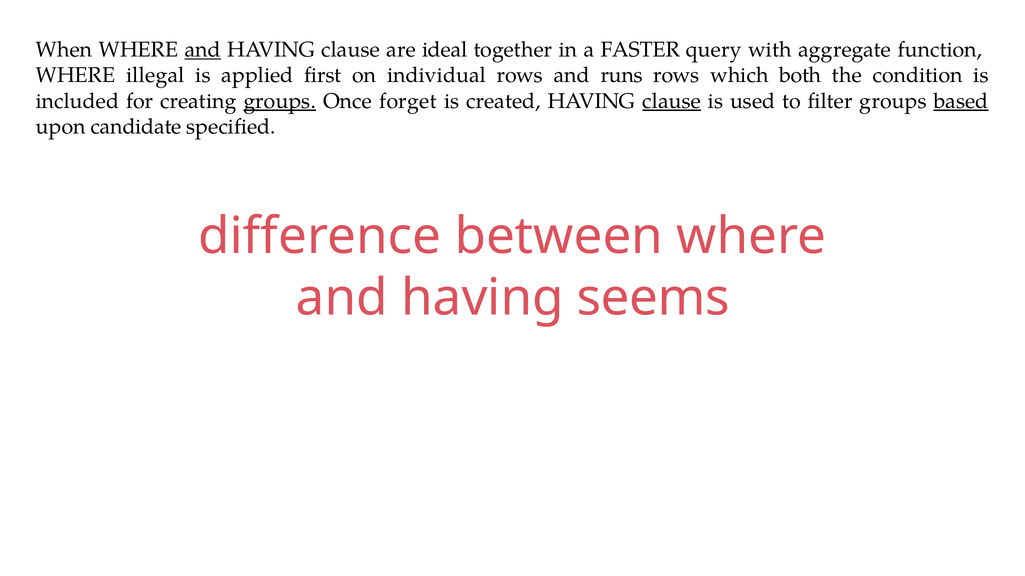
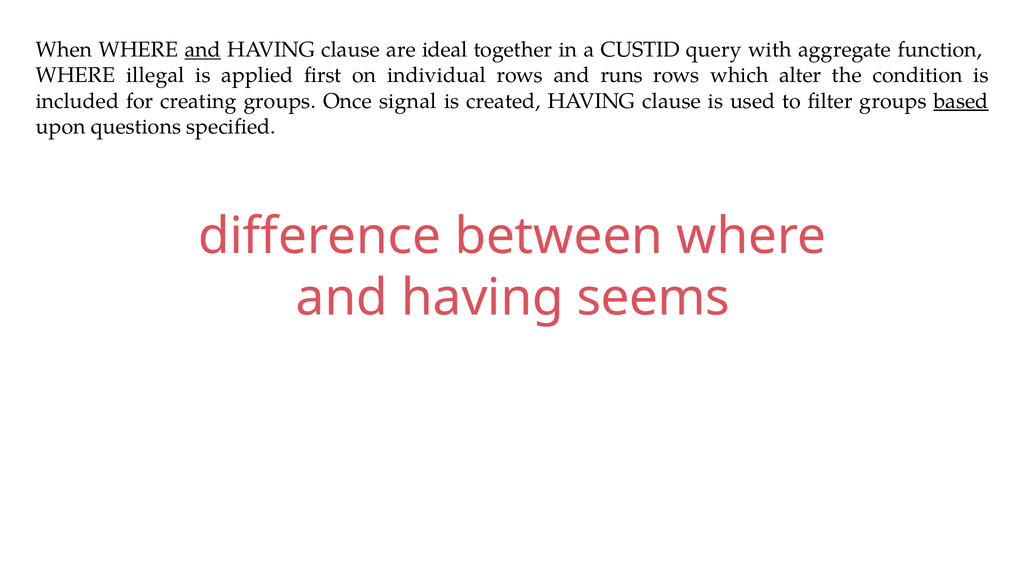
FASTER: FASTER -> CUSTID
both: both -> alter
groups at (280, 101) underline: present -> none
forget: forget -> signal
clause at (672, 101) underline: present -> none
candidate: candidate -> questions
